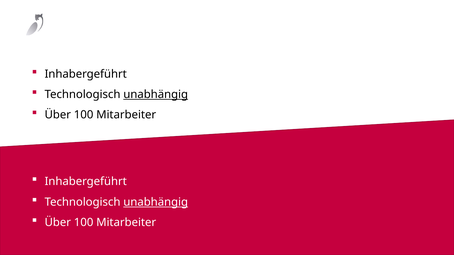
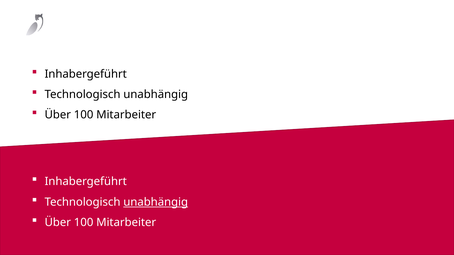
unabhängig at (156, 95) underline: present -> none
